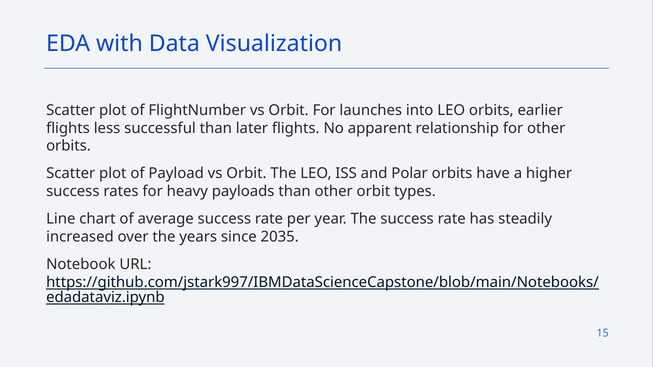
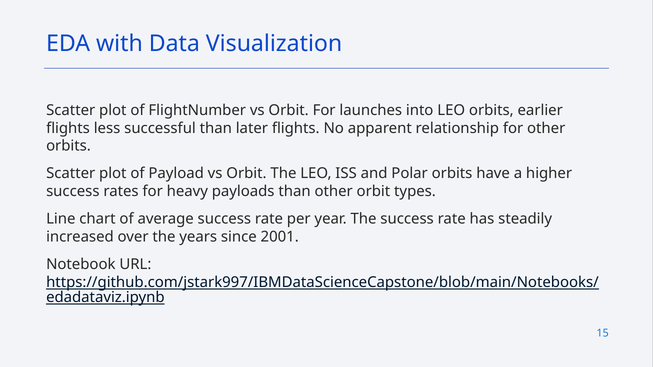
2035: 2035 -> 2001
